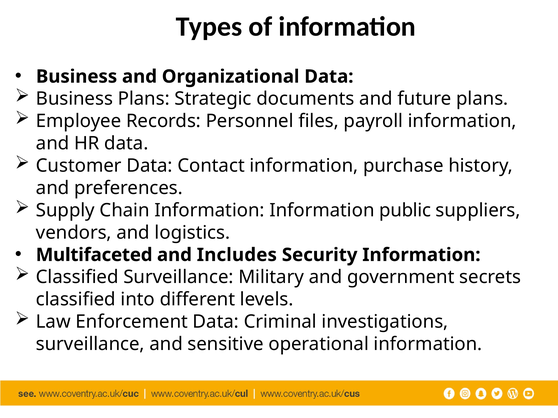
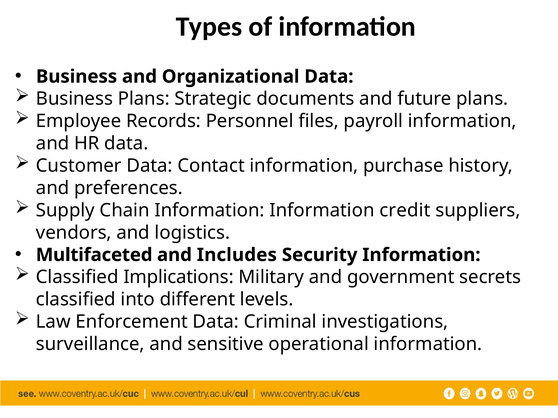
public: public -> credit
Classified Surveillance: Surveillance -> Implications
